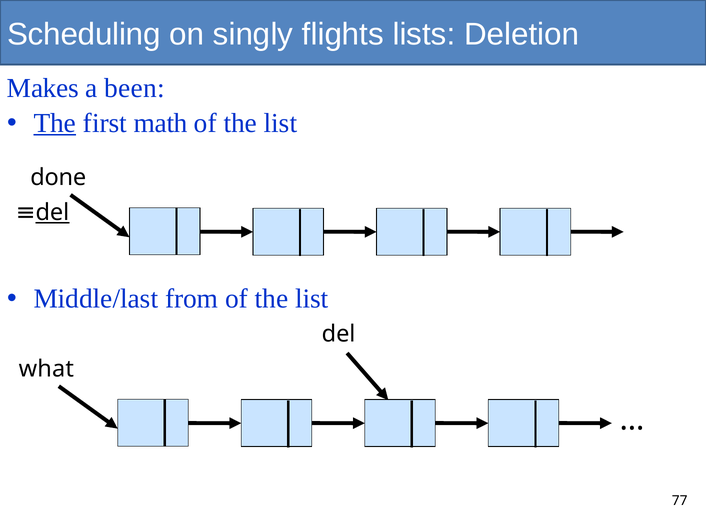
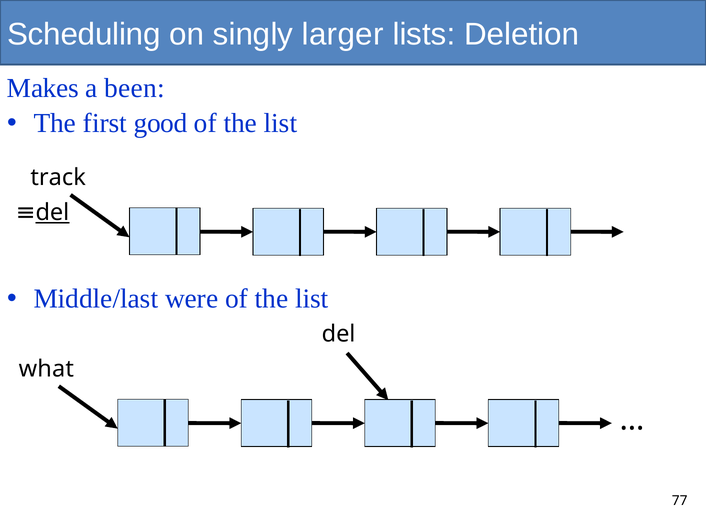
flights: flights -> larger
The at (55, 123) underline: present -> none
math: math -> good
done: done -> track
from: from -> were
